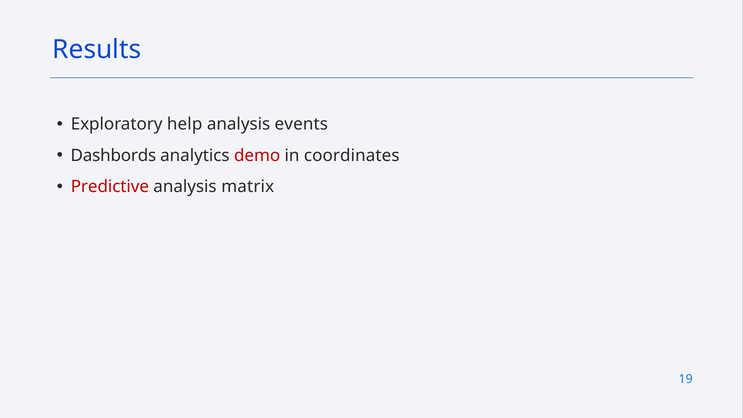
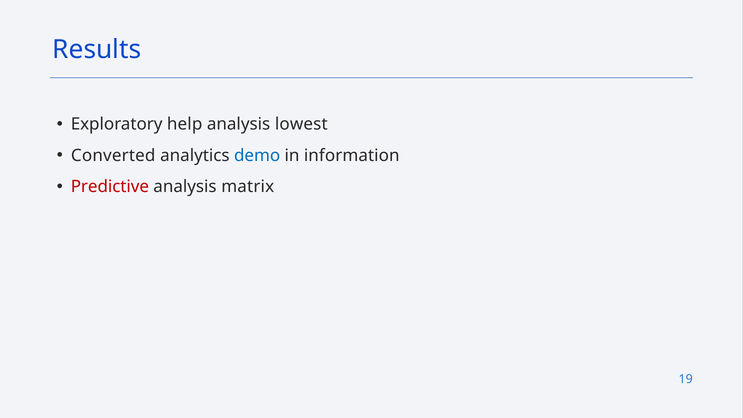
events: events -> lowest
Dashbords: Dashbords -> Converted
demo colour: red -> blue
coordinates: coordinates -> information
